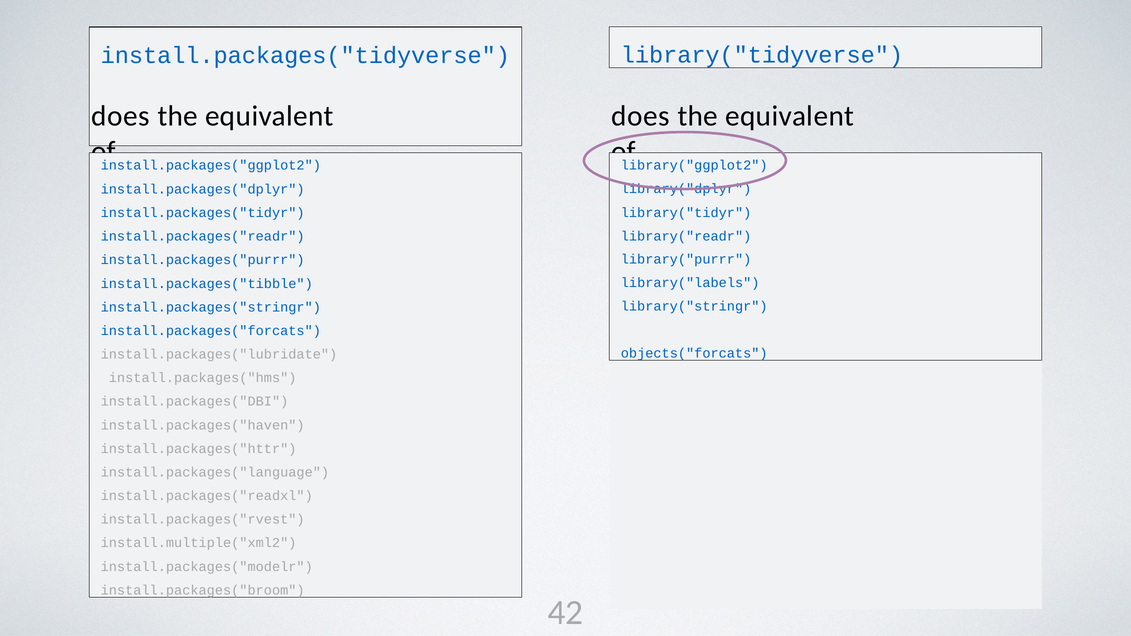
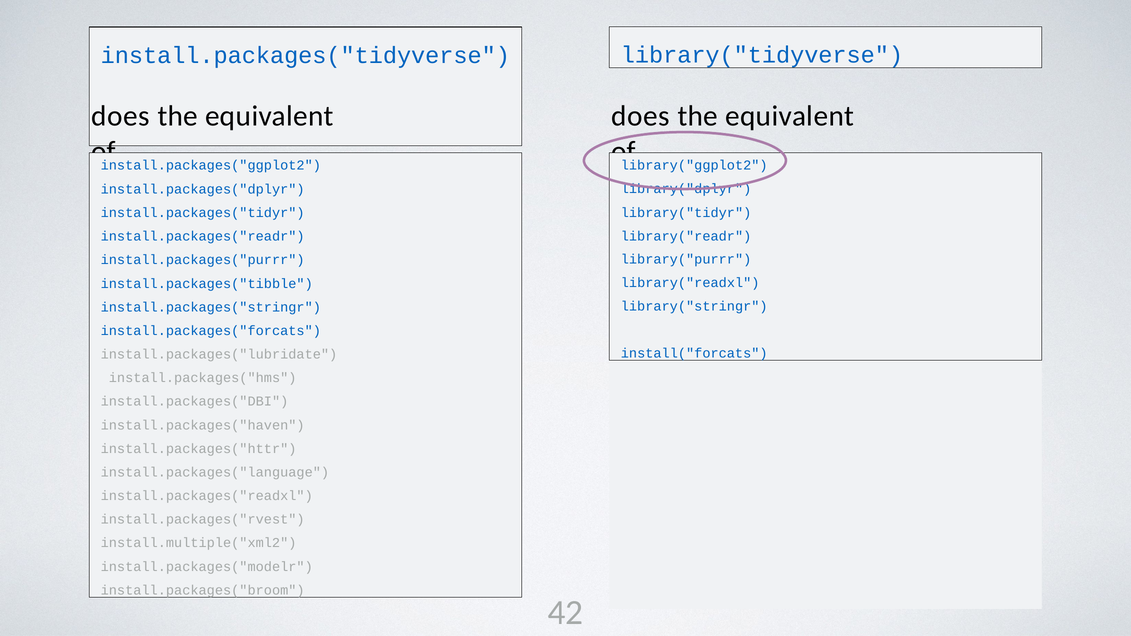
library("labels: library("labels -> library("readxl
objects("forcats: objects("forcats -> install("forcats
